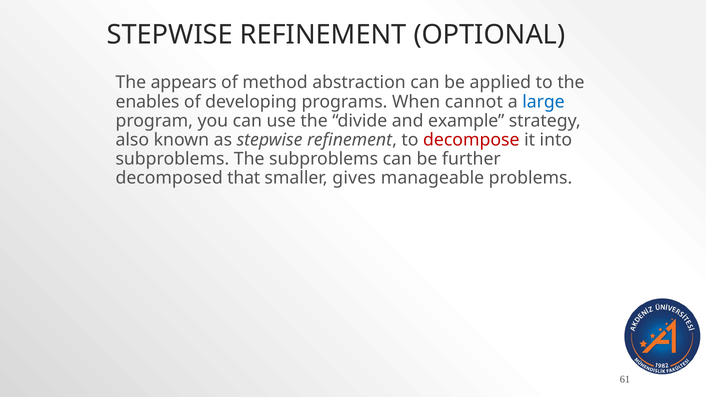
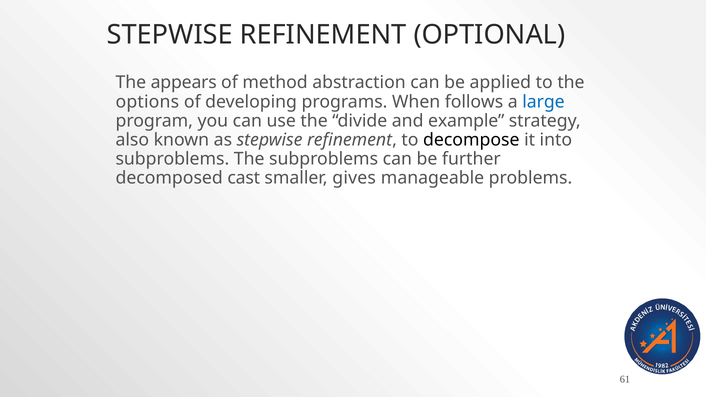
enables: enables -> options
cannot: cannot -> follows
decompose colour: red -> black
that: that -> cast
